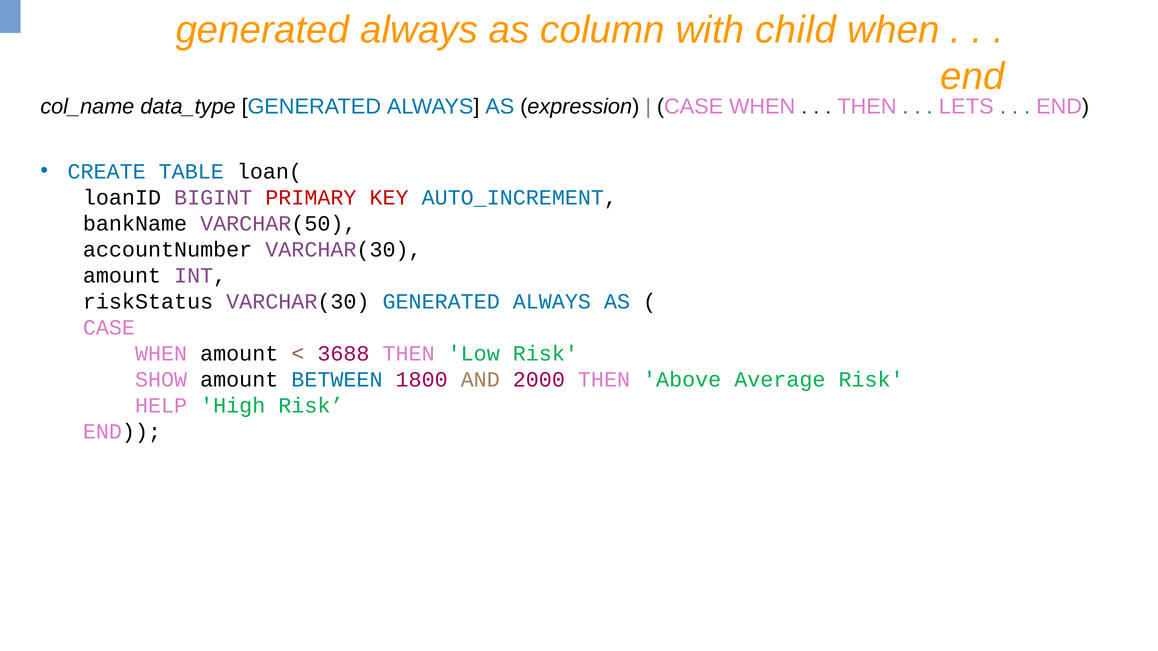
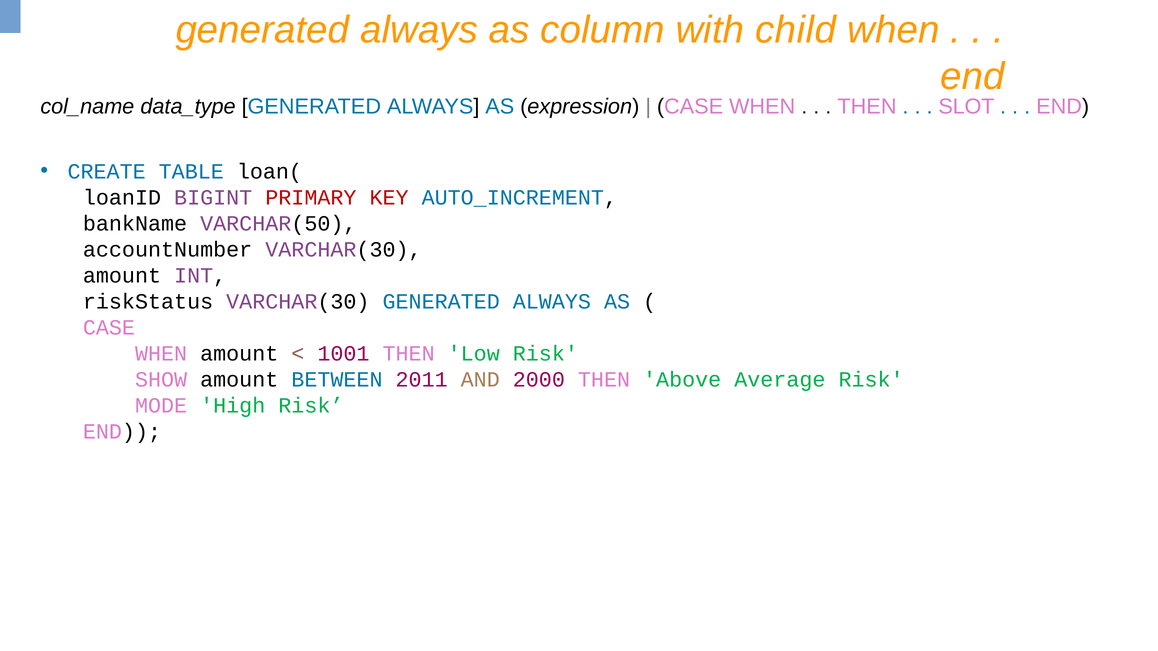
LETS: LETS -> SLOT
3688: 3688 -> 1001
1800: 1800 -> 2011
HELP: HELP -> MODE
